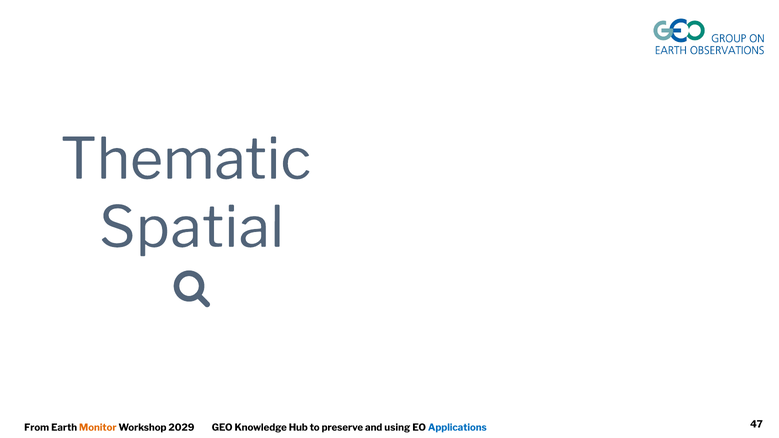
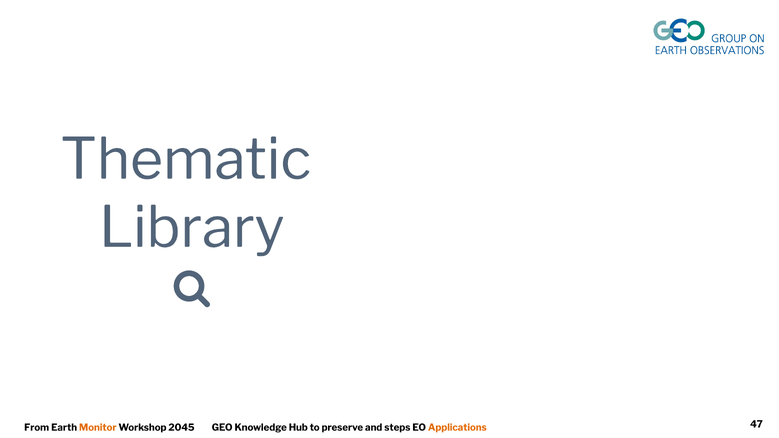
Spatial: Spatial -> Library
2029: 2029 -> 2045
using: using -> steps
Applications colour: blue -> orange
